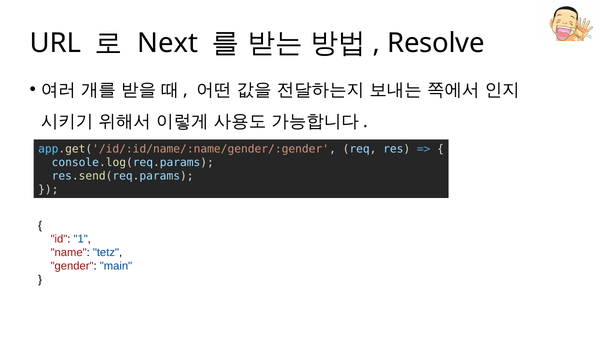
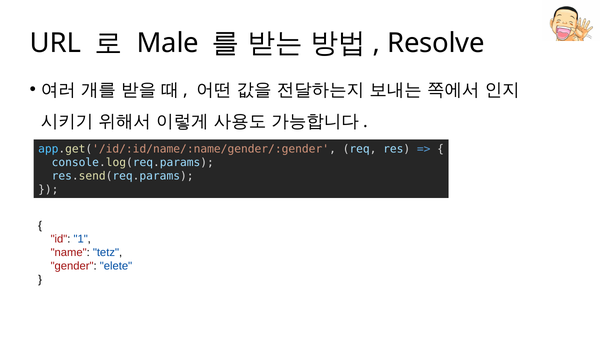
Next: Next -> Male
main: main -> elete
